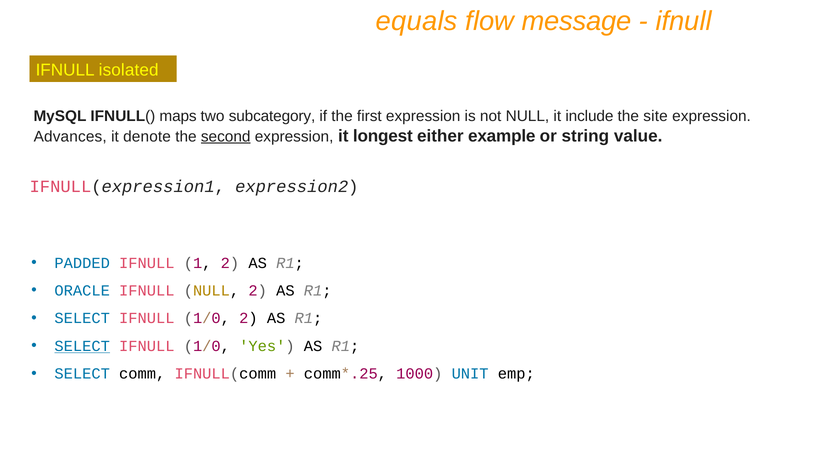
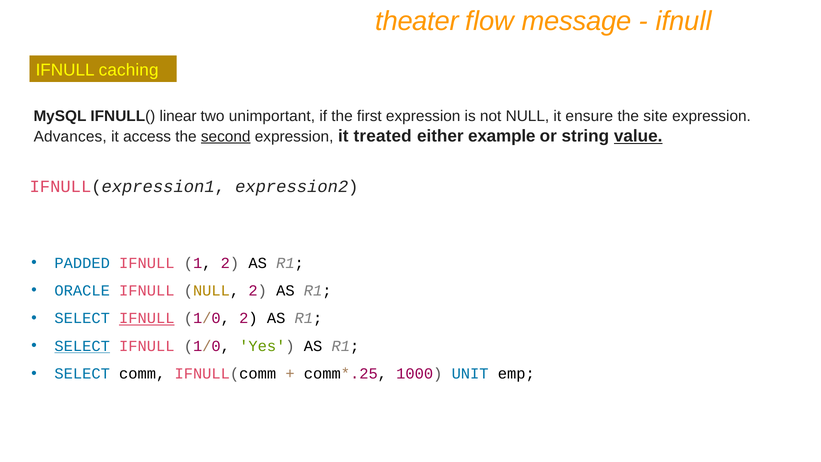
equals: equals -> theater
isolated: isolated -> caching
maps: maps -> linear
subcategory: subcategory -> unimportant
include: include -> ensure
denote: denote -> access
longest: longest -> treated
value underline: none -> present
IFNULL at (147, 318) underline: none -> present
